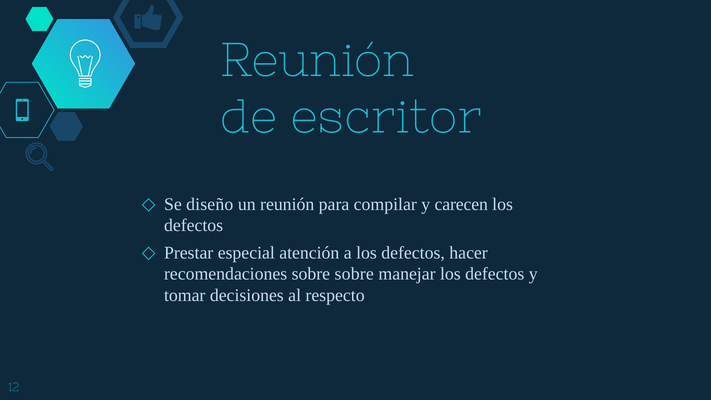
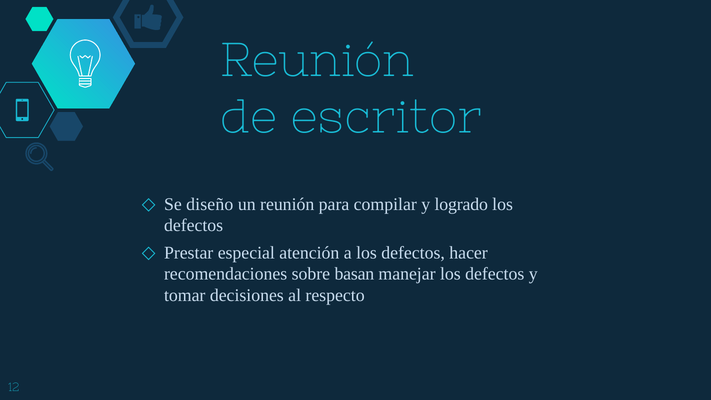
carecen: carecen -> logrado
sobre sobre: sobre -> basan
